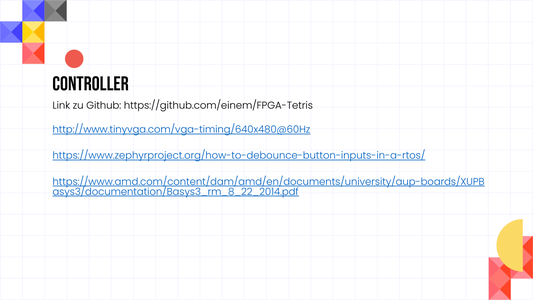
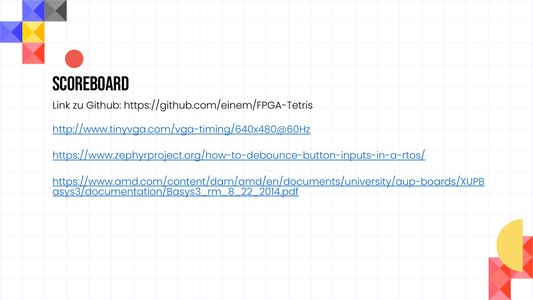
Controller: Controller -> Scoreboard
